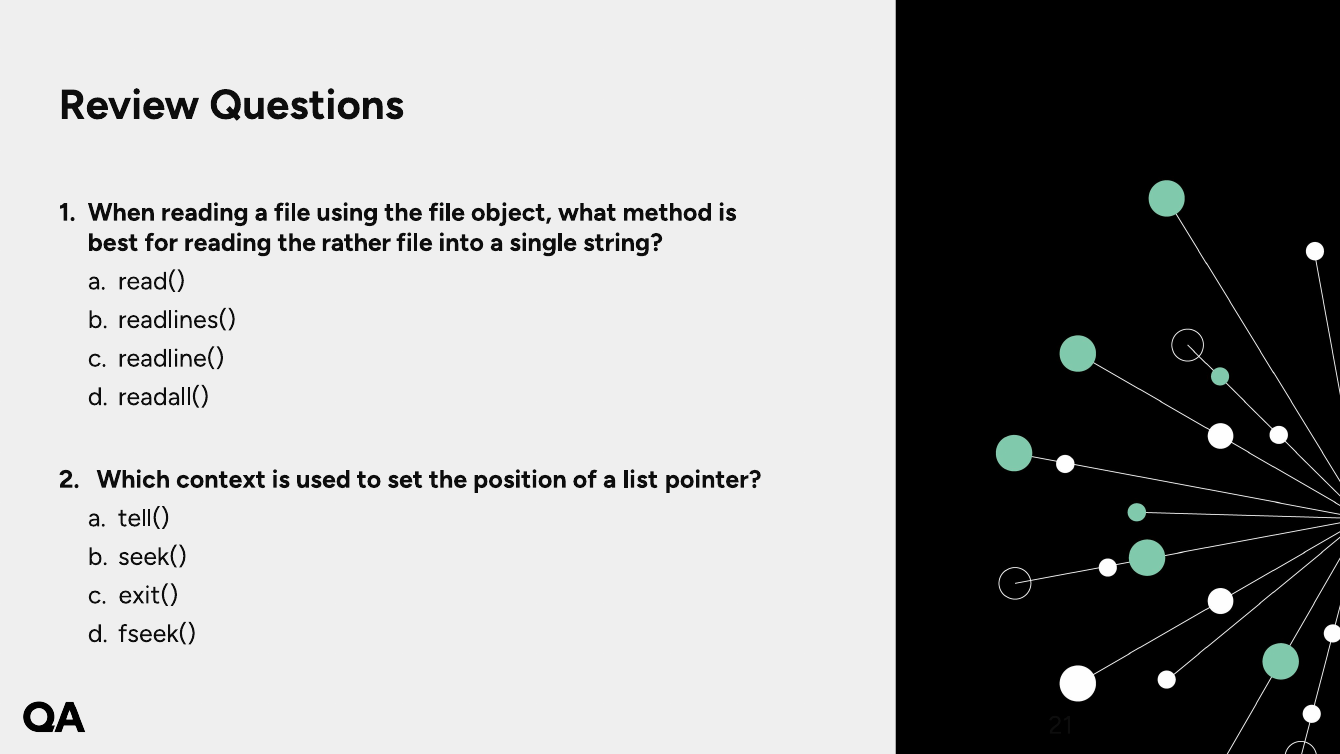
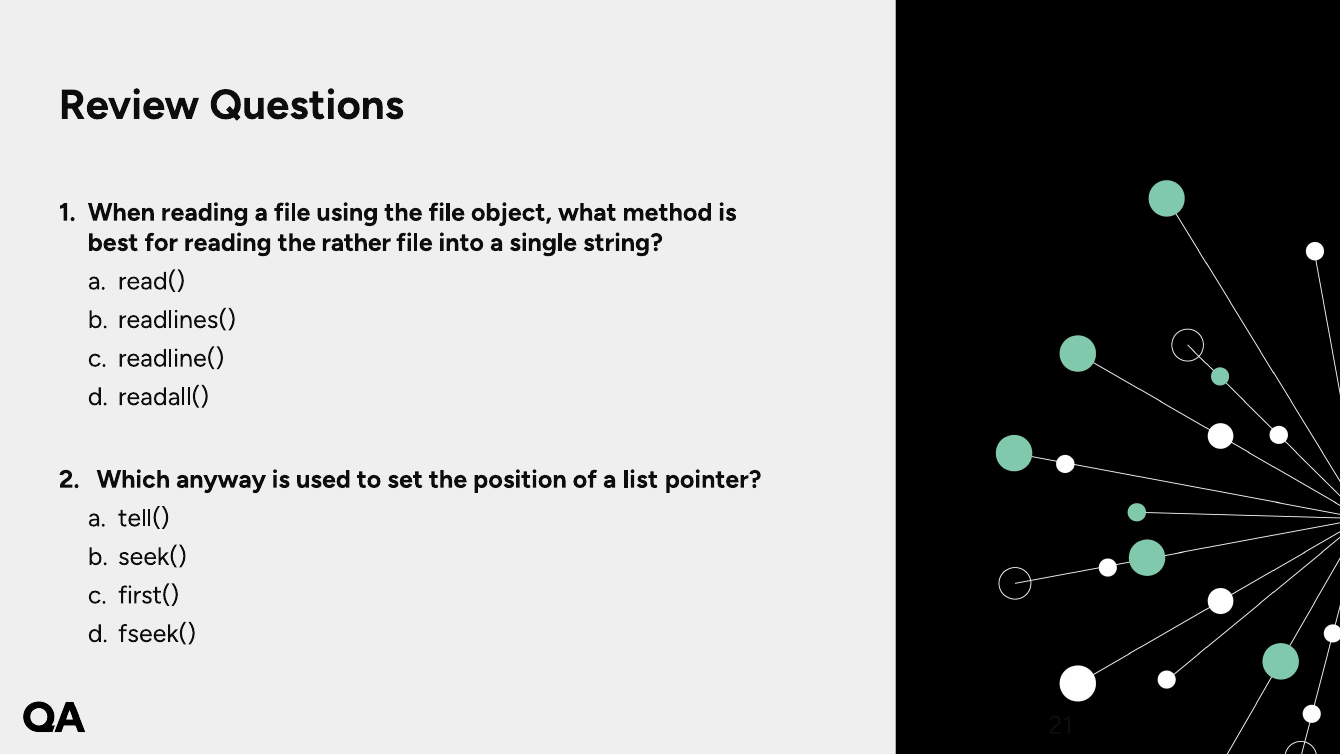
context: context -> anyway
exit(: exit( -> first(
